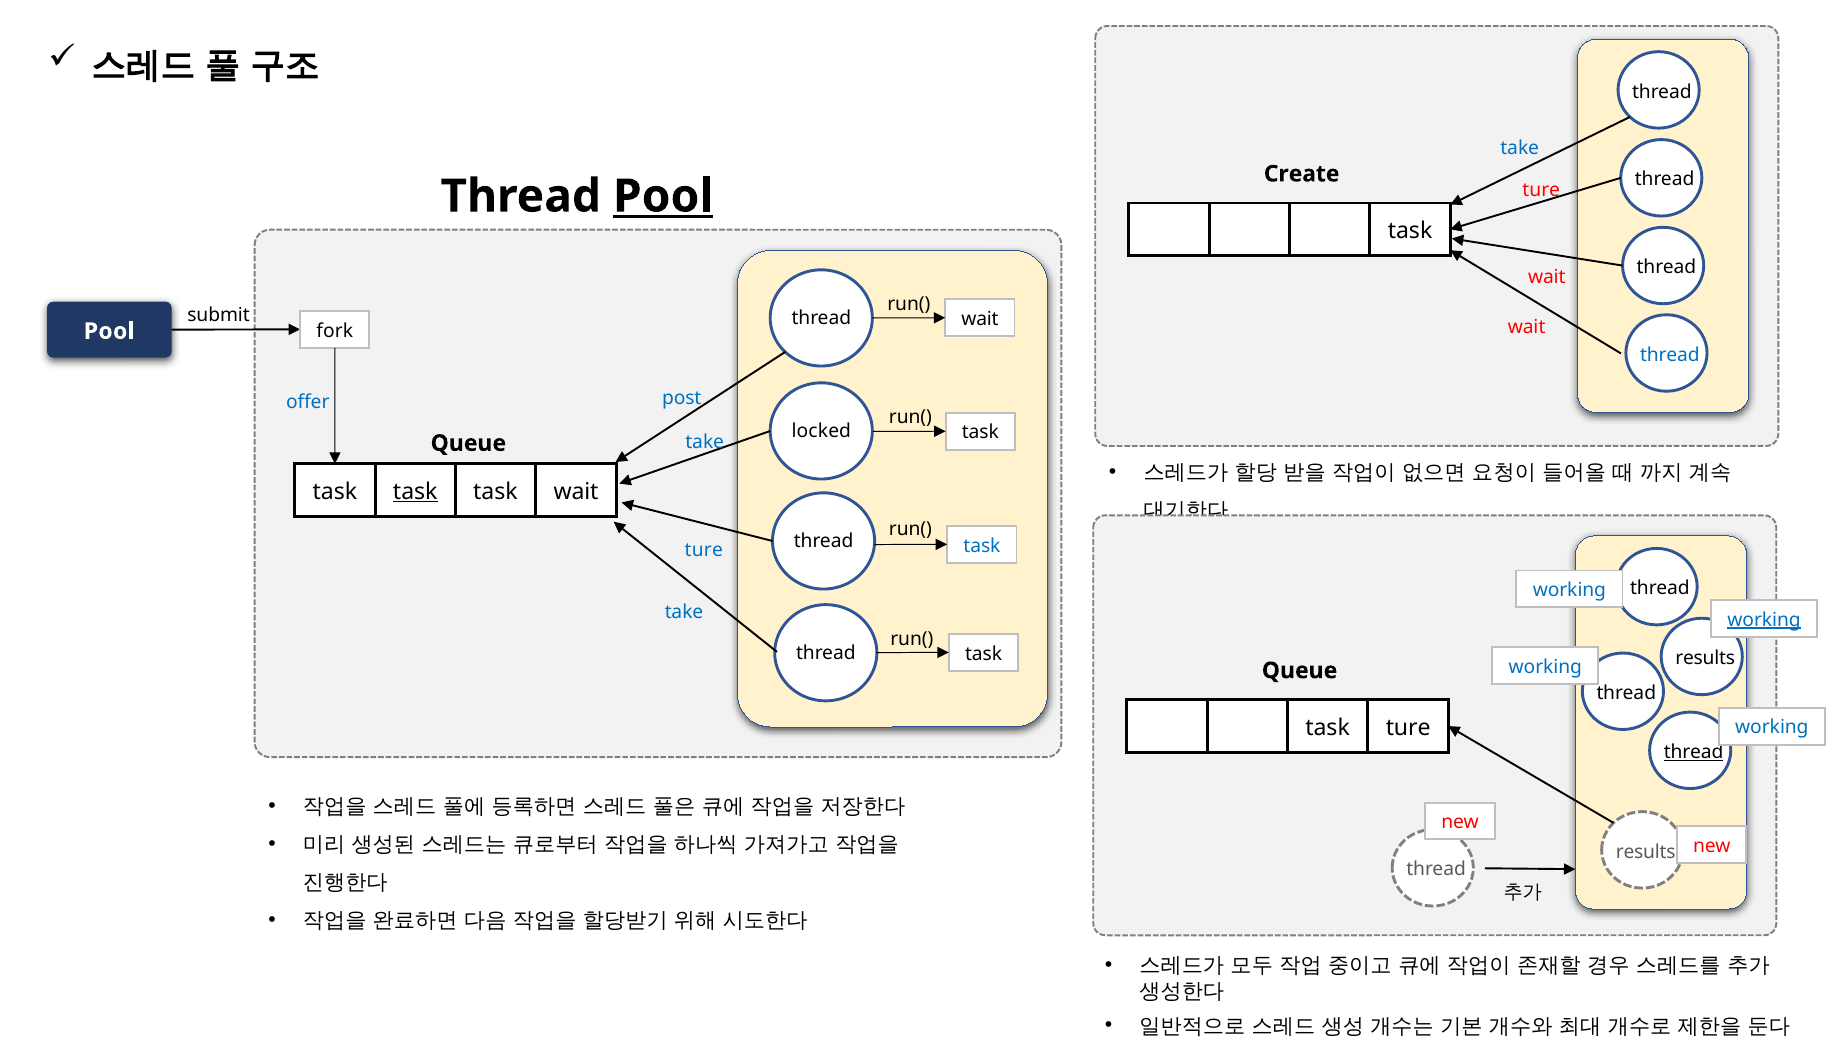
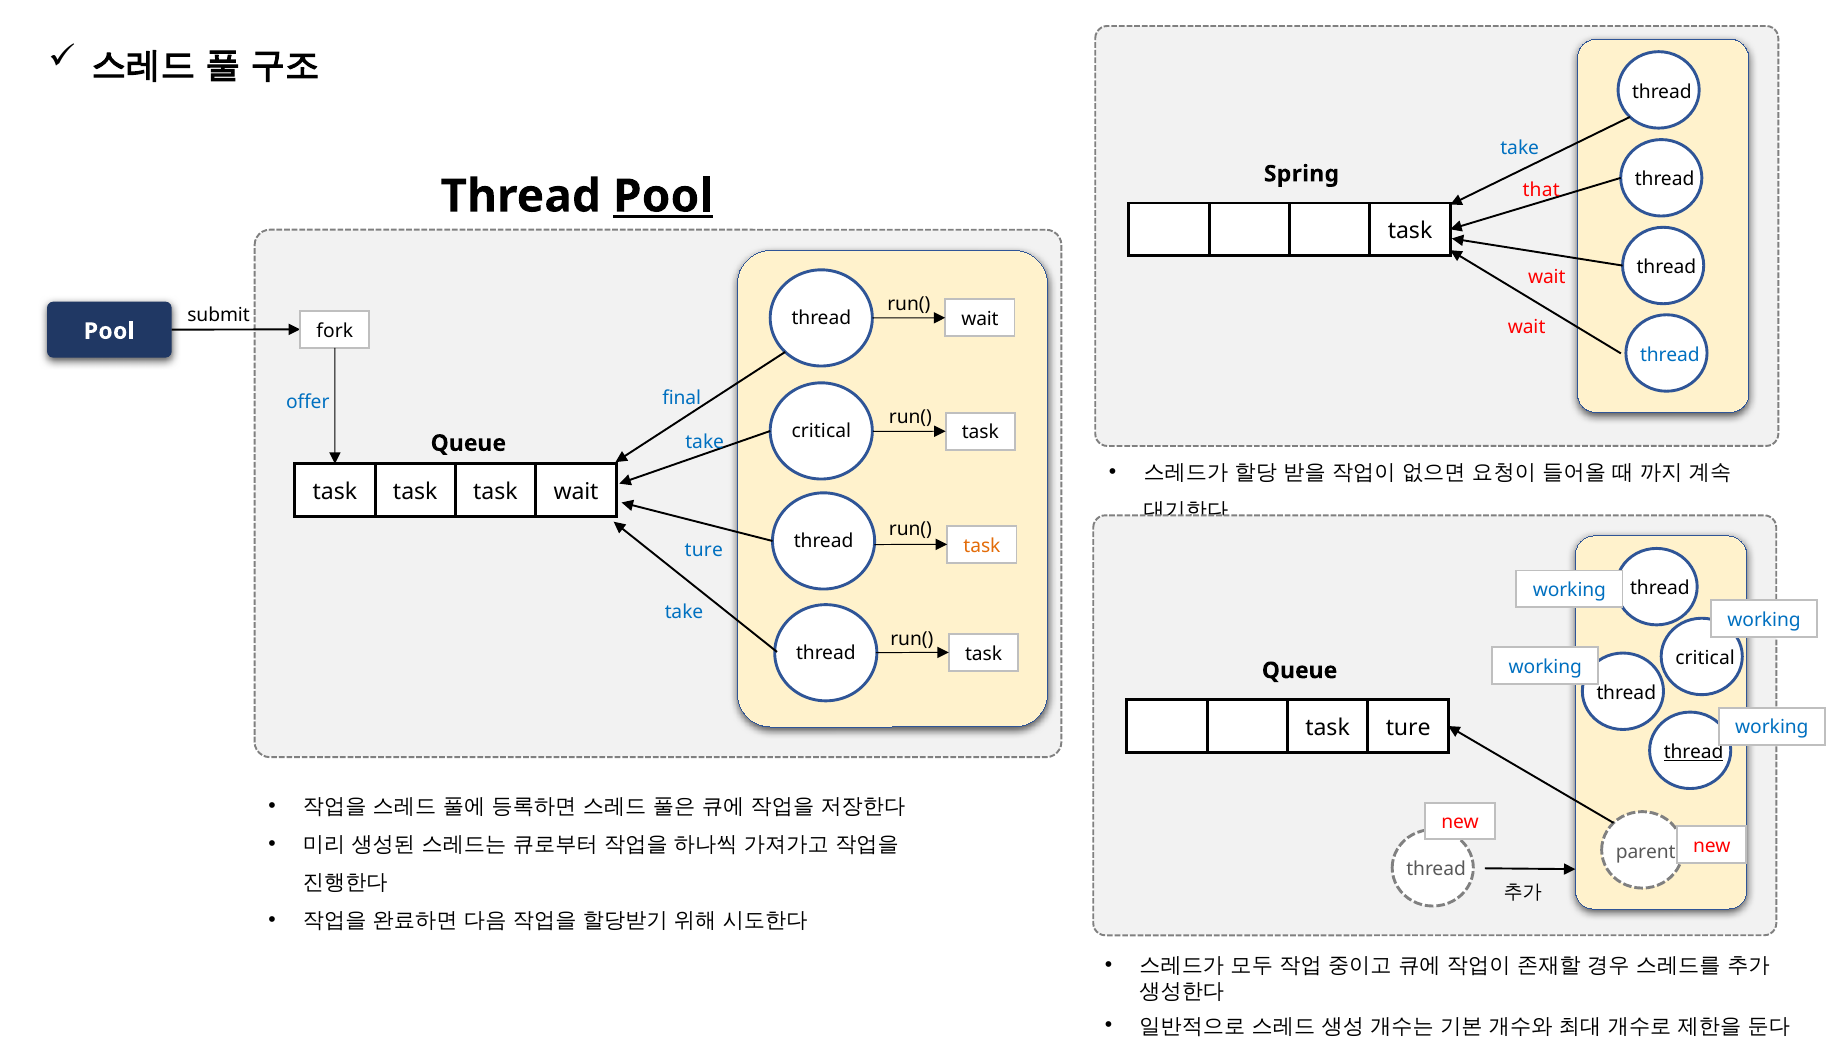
Create: Create -> Spring
ture at (1541, 190): ture -> that
post: post -> final
locked at (821, 431): locked -> critical
task at (415, 491) underline: present -> none
task at (982, 545) colour: blue -> orange
working at (1764, 619) underline: present -> none
results at (1705, 658): results -> critical
results at (1646, 851): results -> parent
